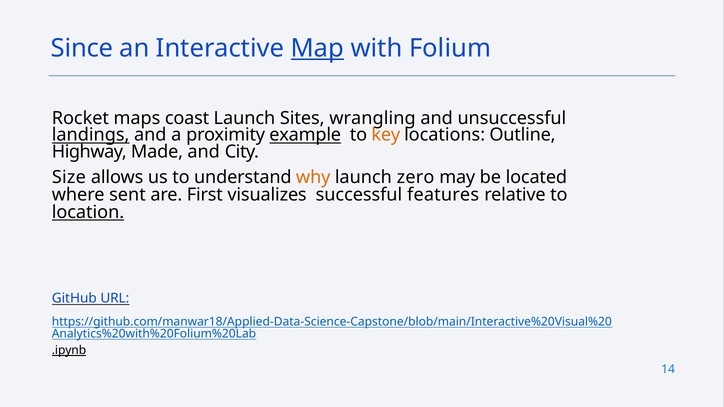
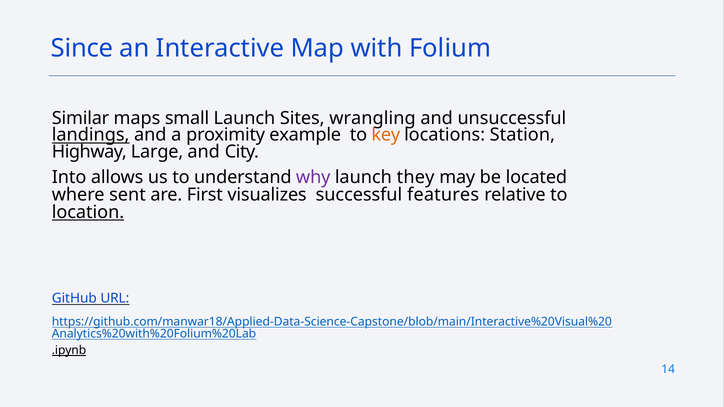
Map underline: present -> none
Rocket: Rocket -> Similar
coast: coast -> small
example underline: present -> none
Outline: Outline -> Station
Made: Made -> Large
Size: Size -> Into
why colour: orange -> purple
zero: zero -> they
